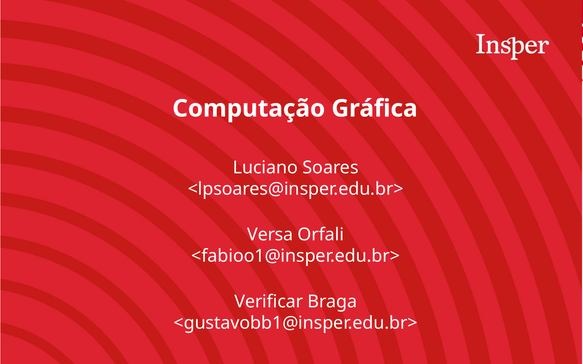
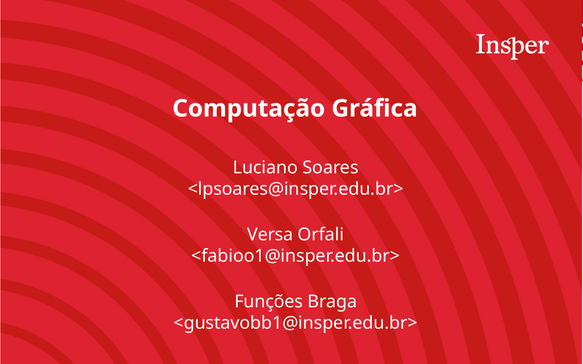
Verificar: Verificar -> Funções
